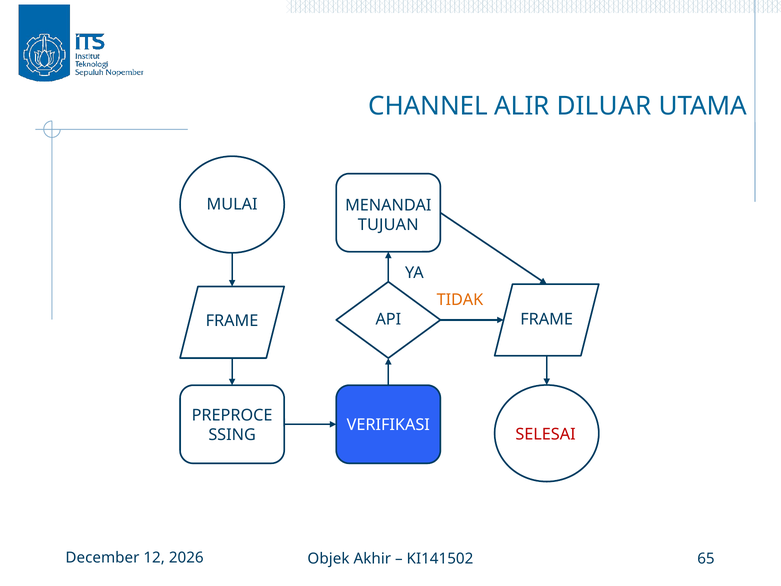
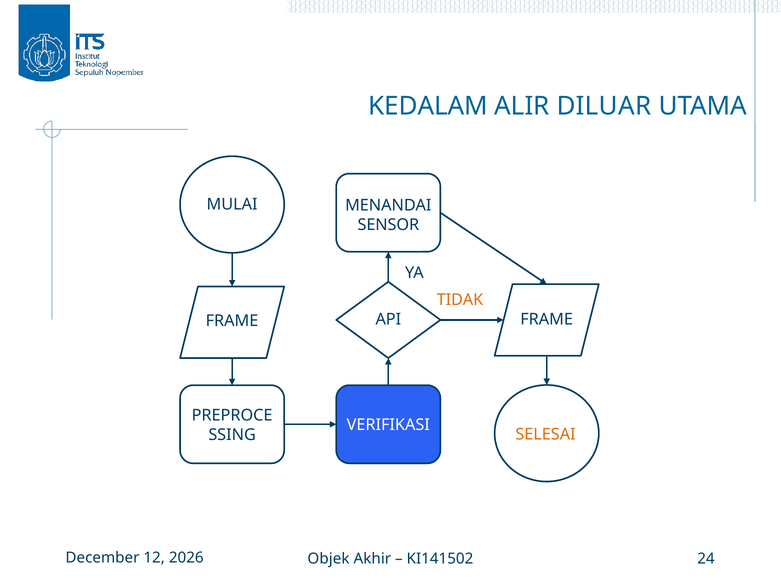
CHANNEL: CHANNEL -> KEDALAM
TUJUAN: TUJUAN -> SENSOR
SELESAI colour: red -> orange
65: 65 -> 24
